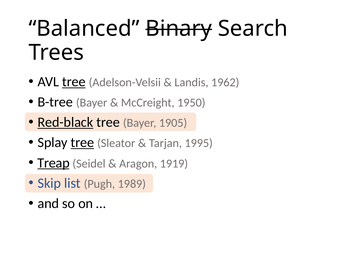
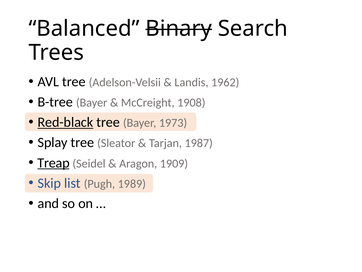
tree at (74, 82) underline: present -> none
1950: 1950 -> 1908
1905: 1905 -> 1973
tree at (82, 142) underline: present -> none
1995: 1995 -> 1987
1919: 1919 -> 1909
